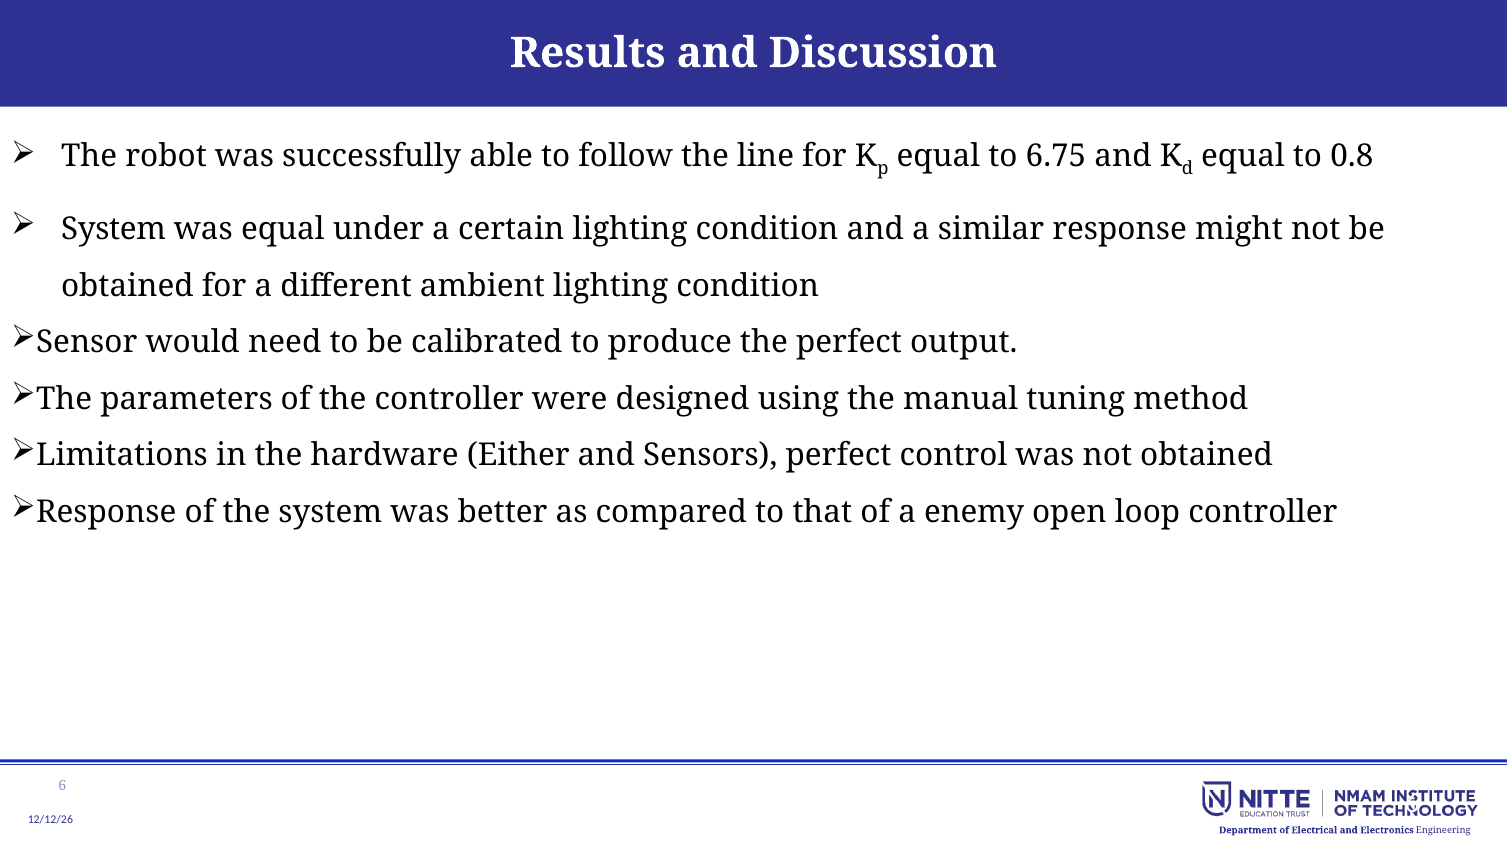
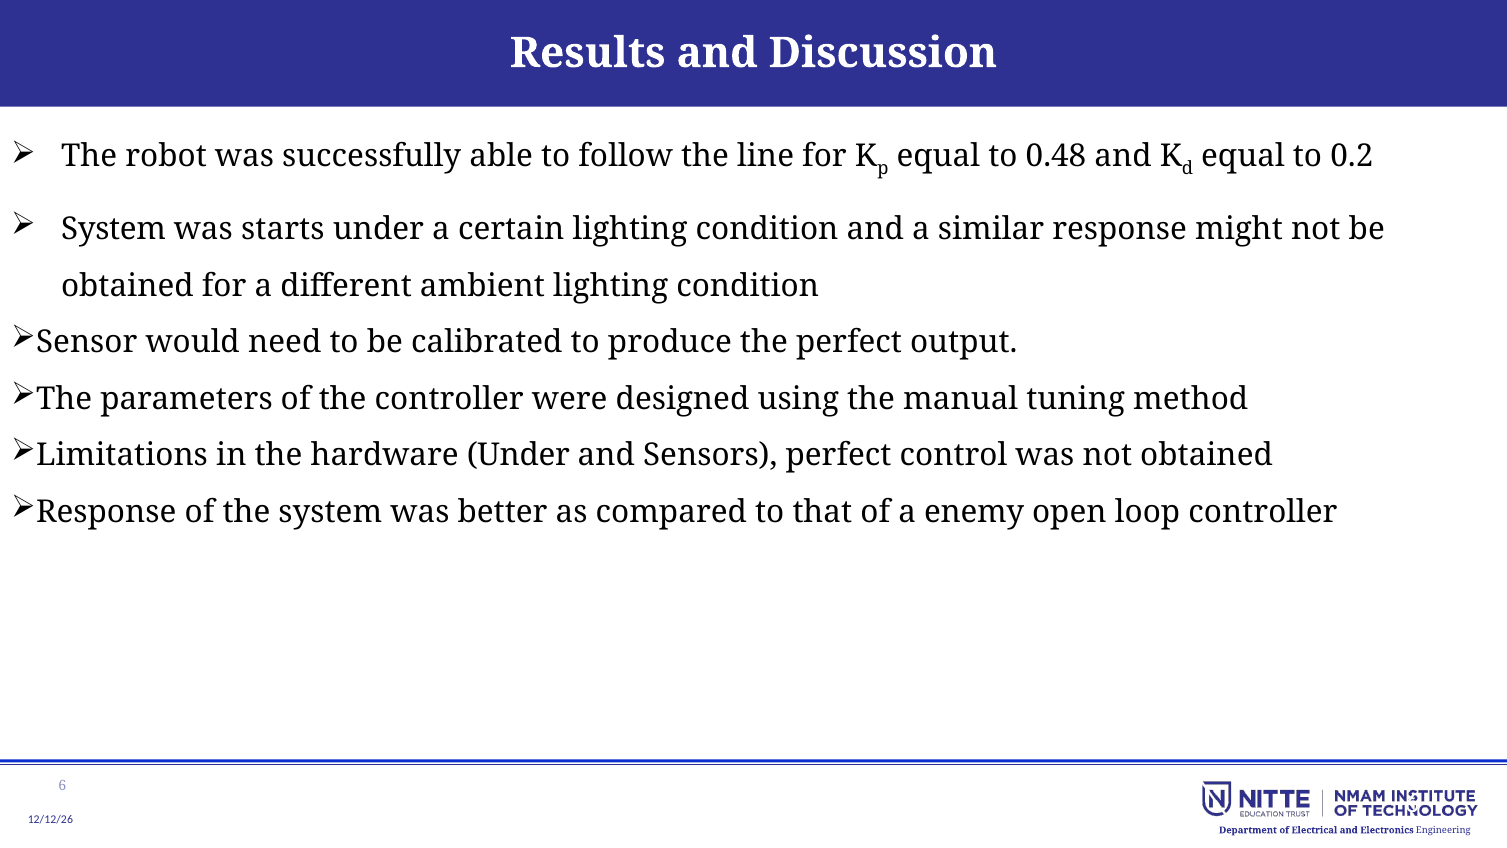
6.75: 6.75 -> 0.48
0.8: 0.8 -> 0.2
was equal: equal -> starts
hardware Either: Either -> Under
